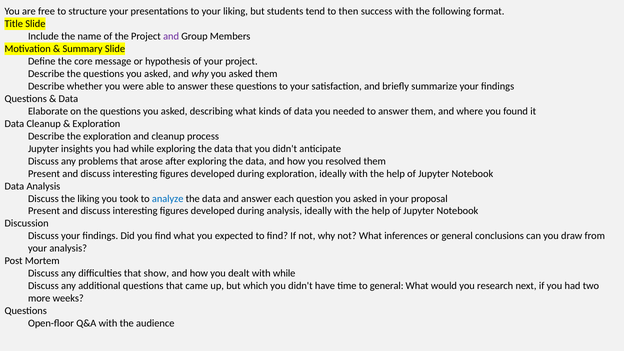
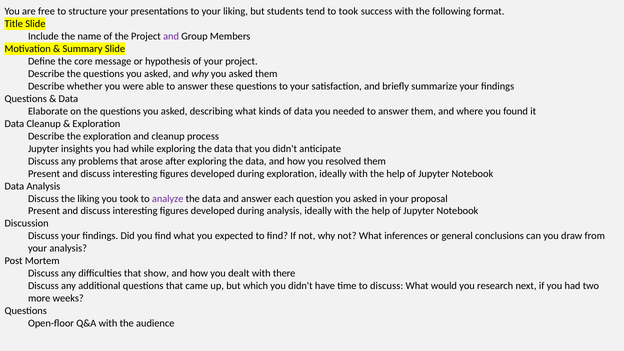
to then: then -> took
analyze colour: blue -> purple
with while: while -> there
to general: general -> discuss
